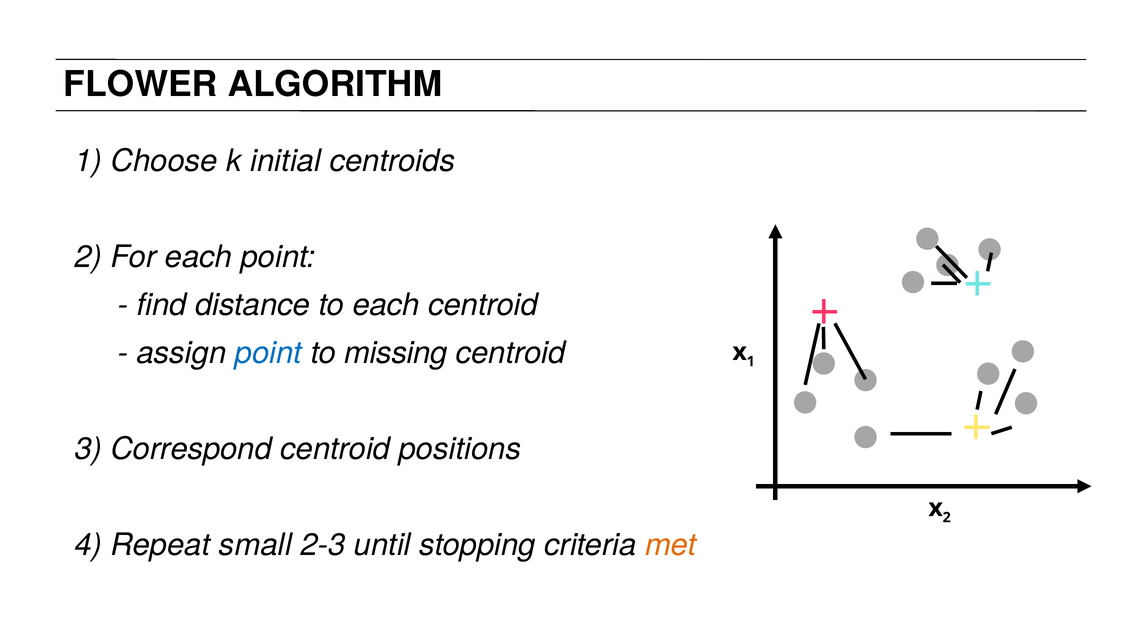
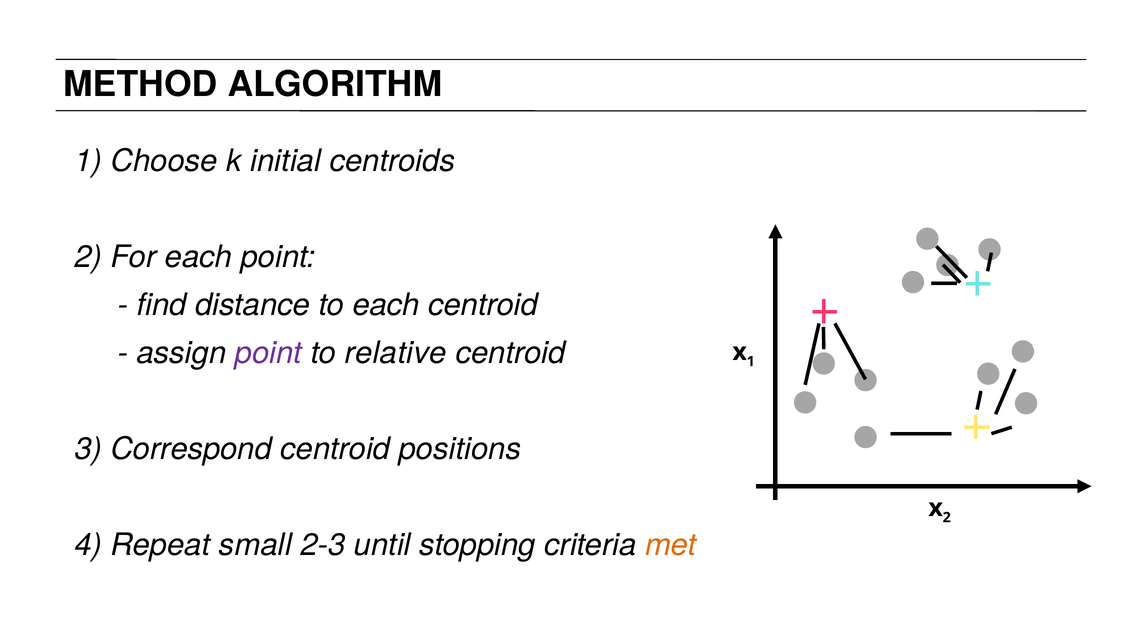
FLOWER: FLOWER -> METHOD
point at (269, 353) colour: blue -> purple
missing: missing -> relative
